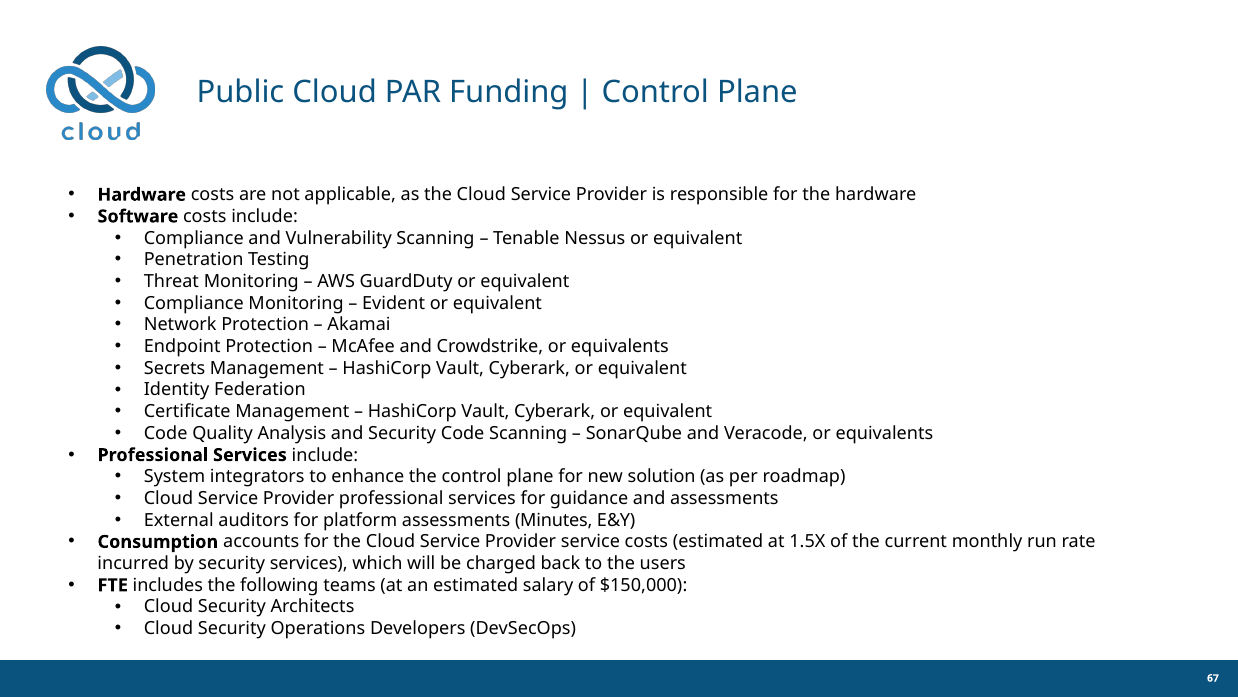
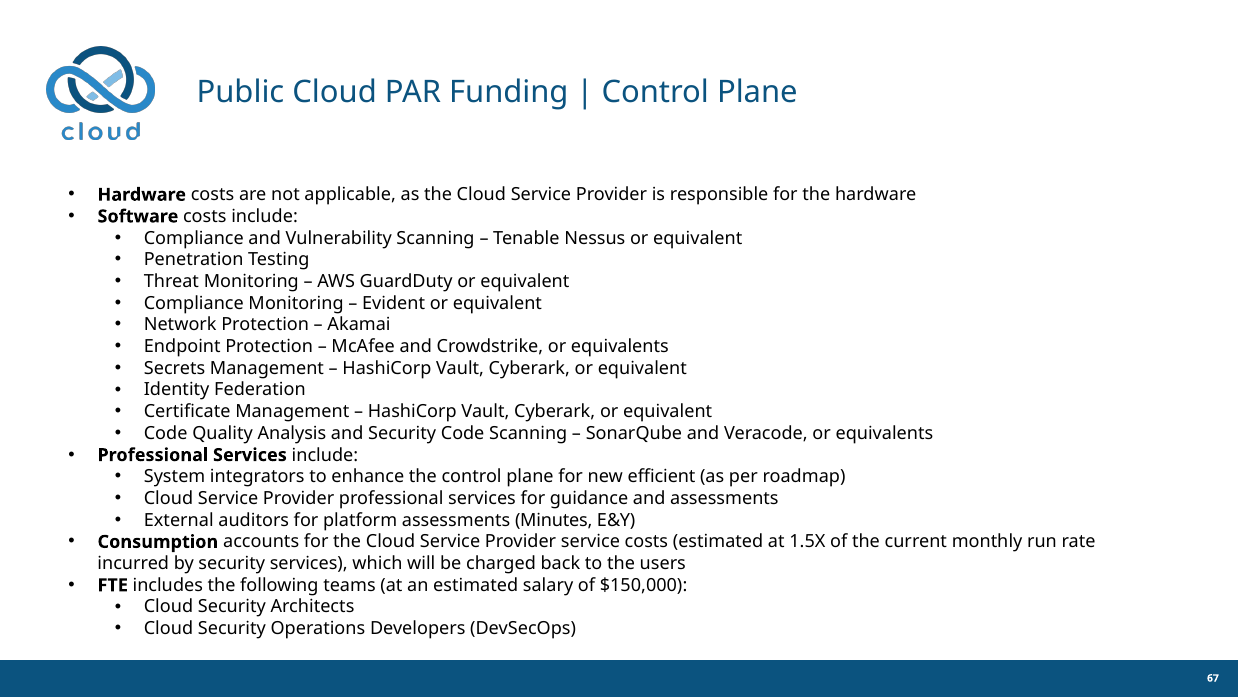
solution: solution -> efficient
